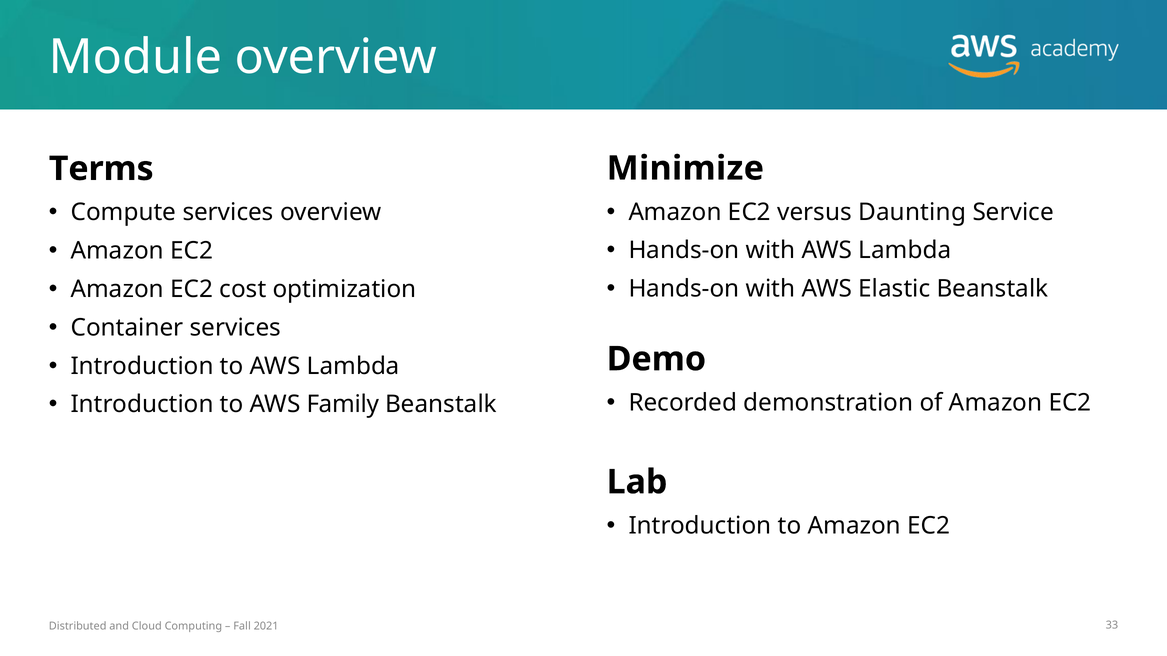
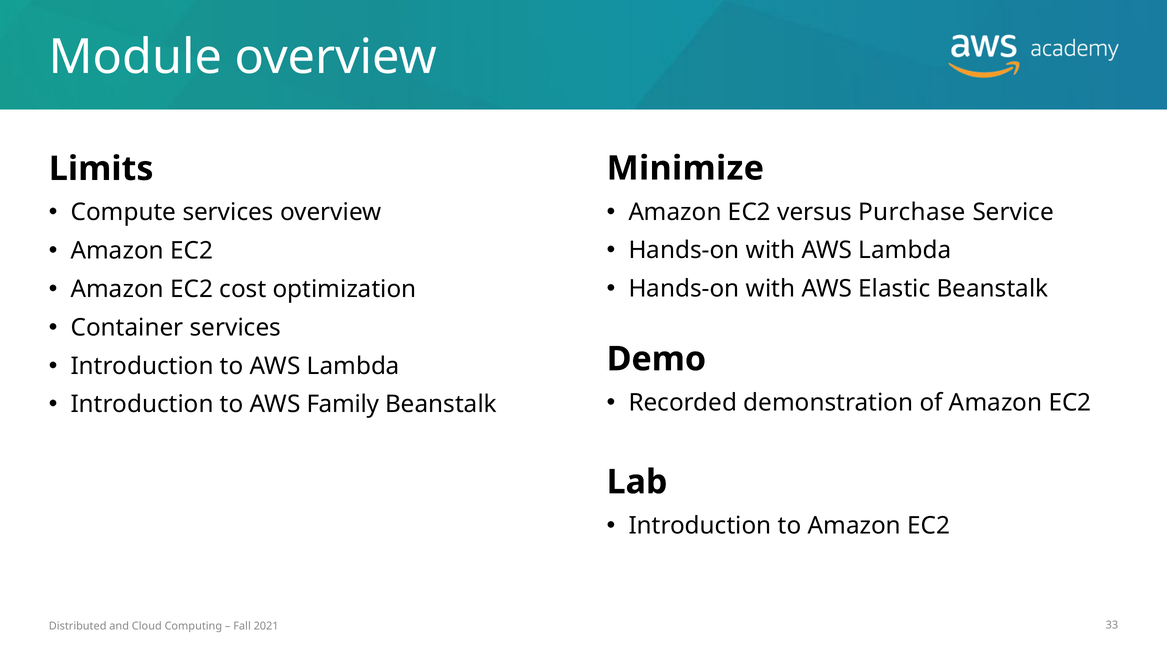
Terms: Terms -> Limits
Daunting: Daunting -> Purchase
